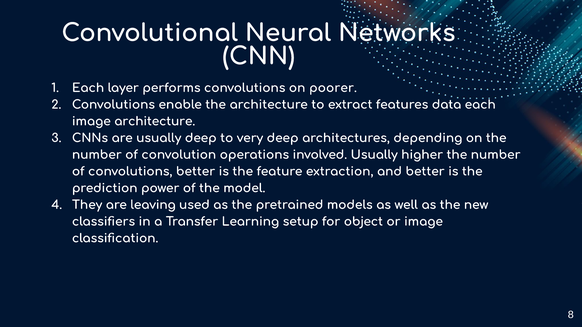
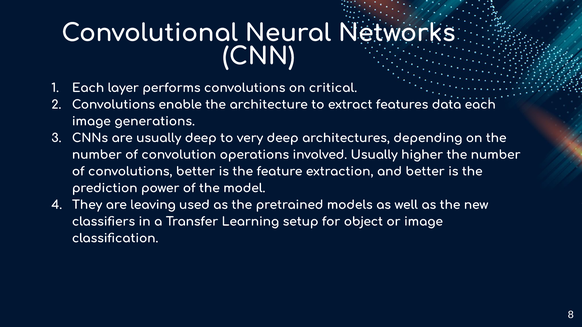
poorer: poorer -> critical
image architecture: architecture -> generations
